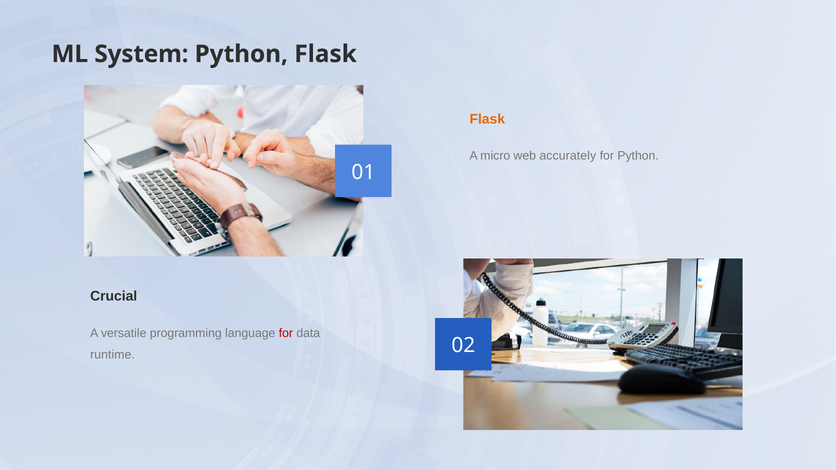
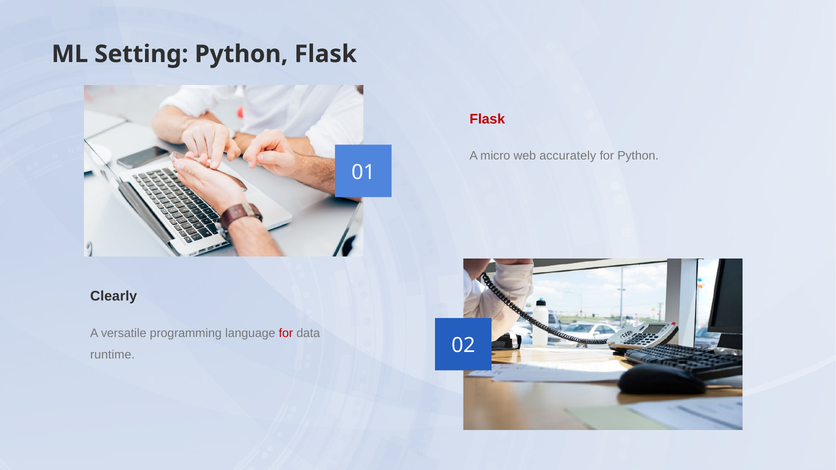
System: System -> Setting
Flask at (487, 119) colour: orange -> red
Crucial: Crucial -> Clearly
